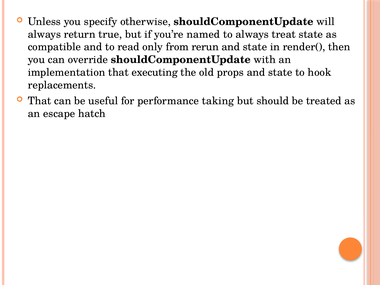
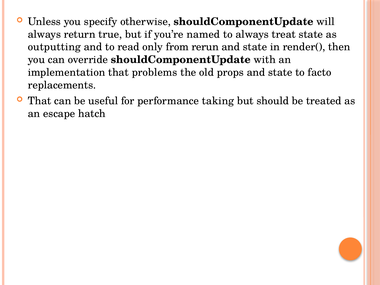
compatible: compatible -> outputting
executing: executing -> problems
hook: hook -> facto
